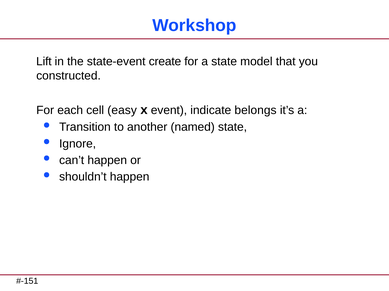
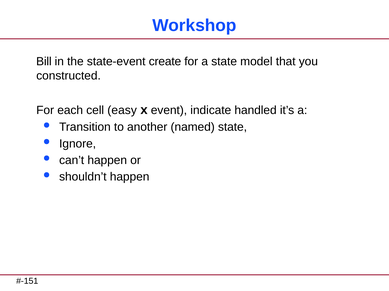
Lift: Lift -> Bill
belongs: belongs -> handled
